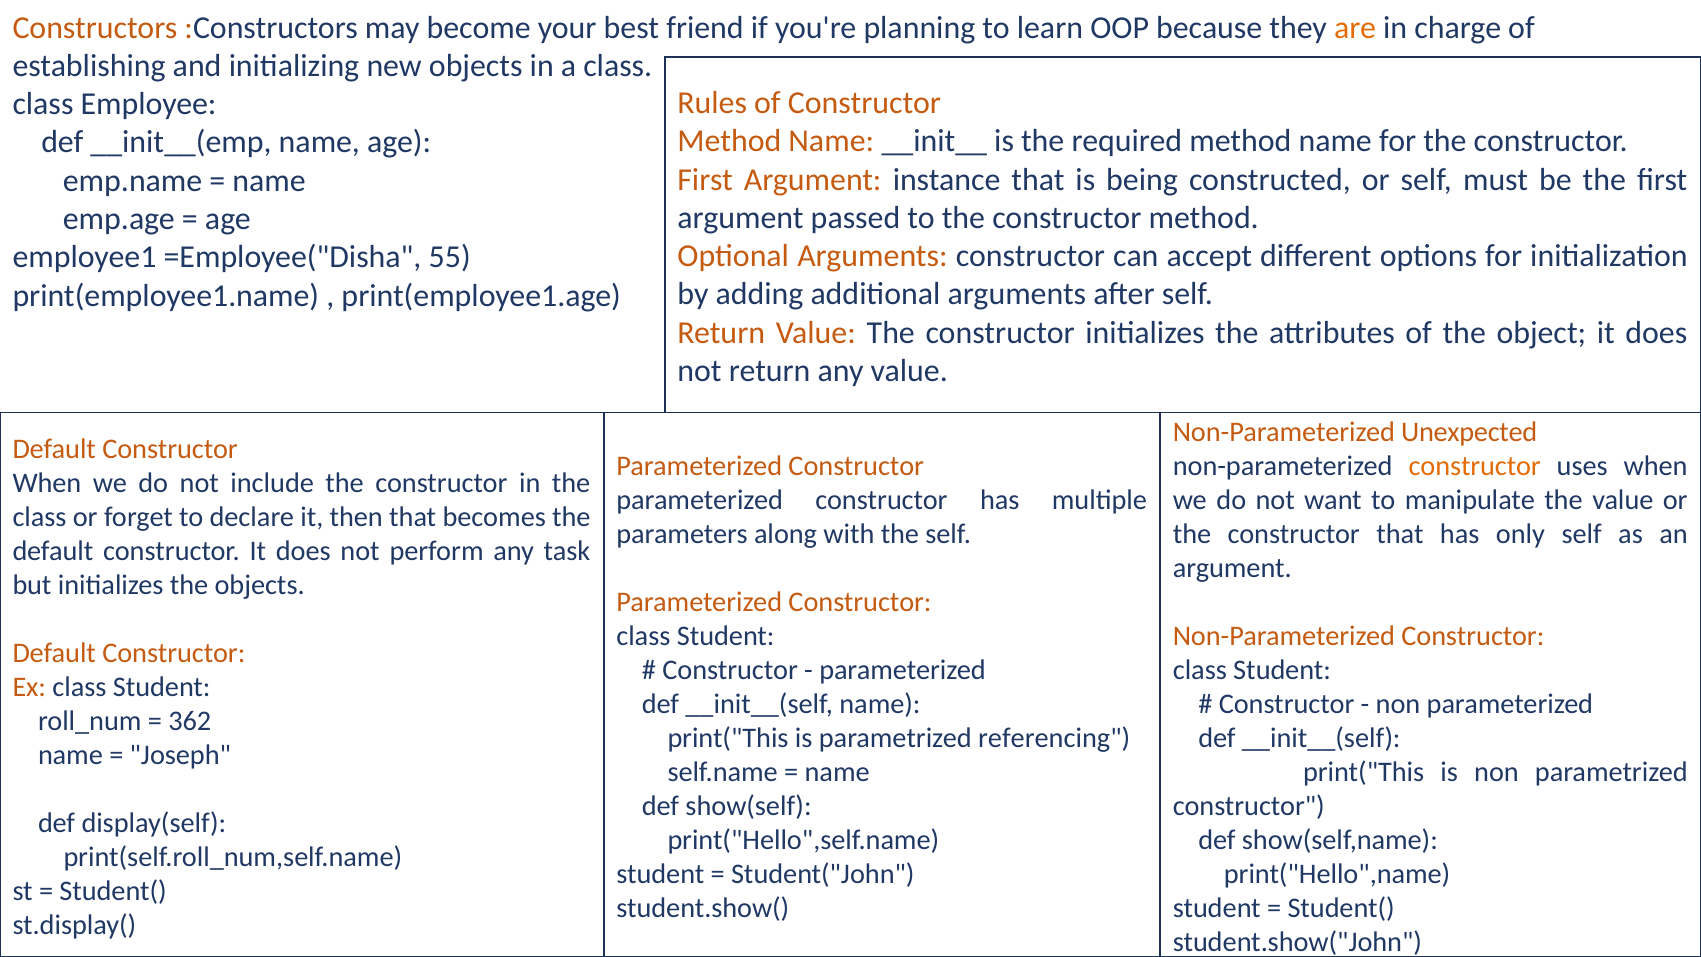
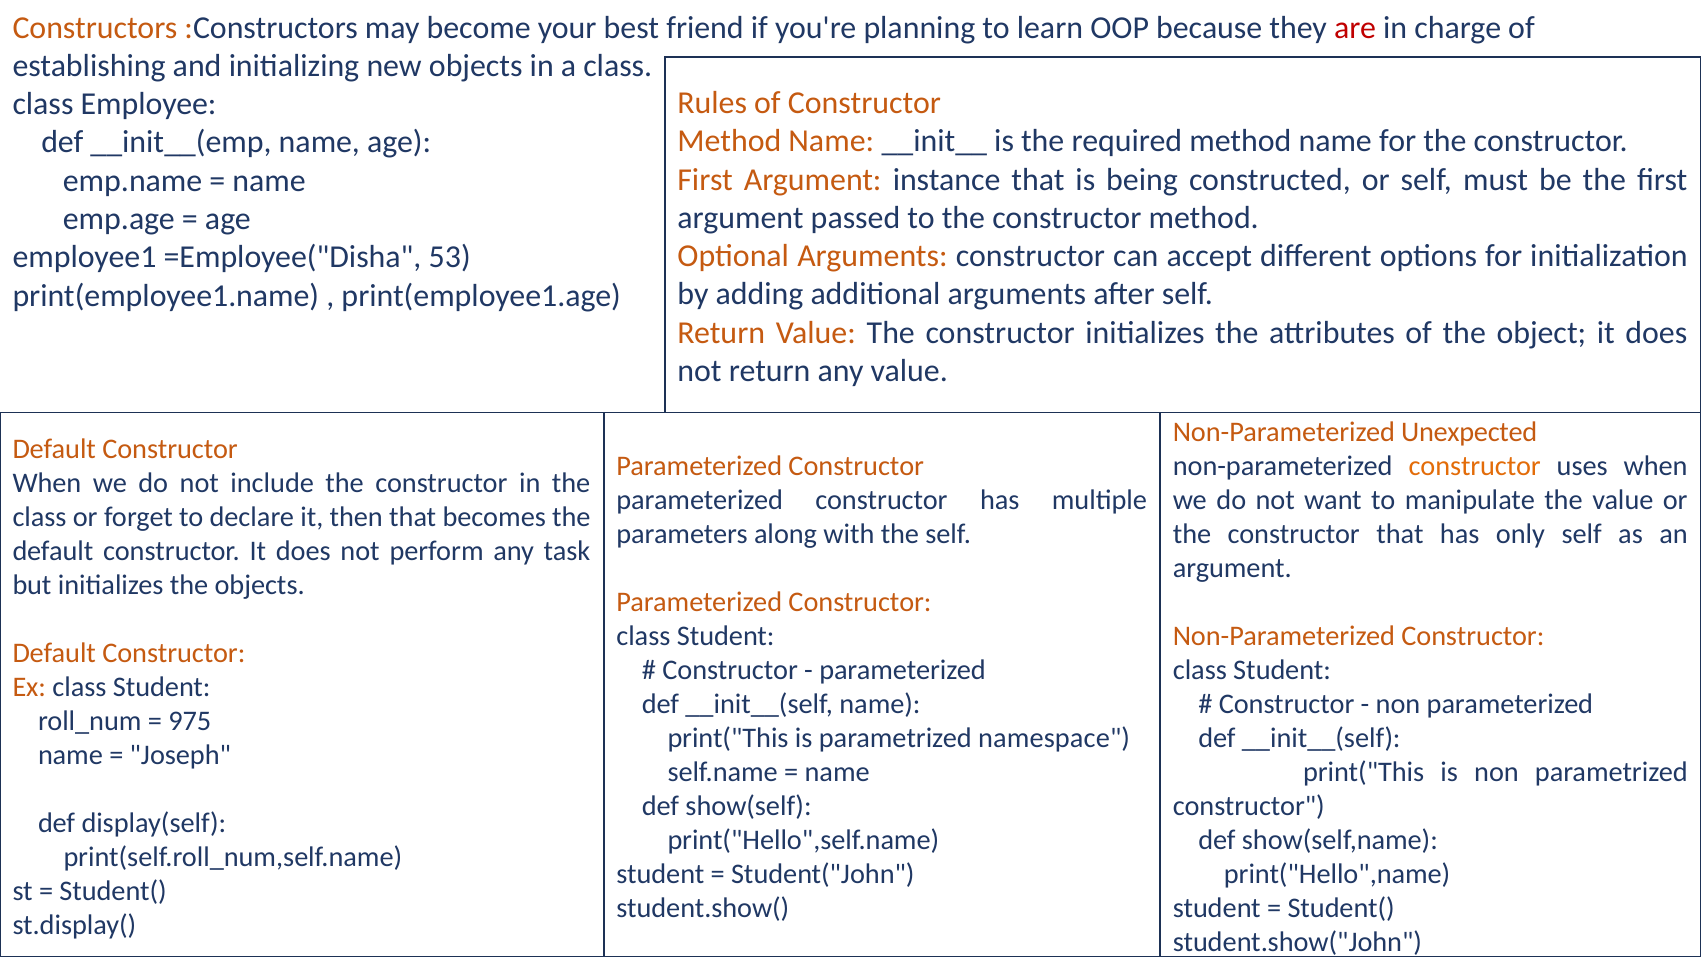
are colour: orange -> red
55: 55 -> 53
362: 362 -> 975
referencing: referencing -> namespace
